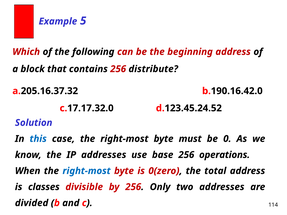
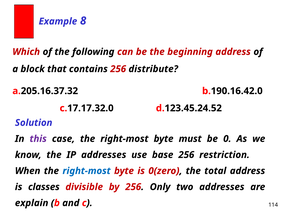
5: 5 -> 8
this colour: blue -> purple
operations: operations -> restriction
divided: divided -> explain
